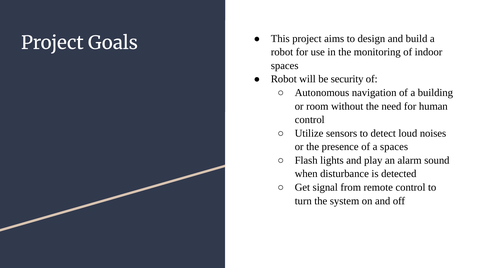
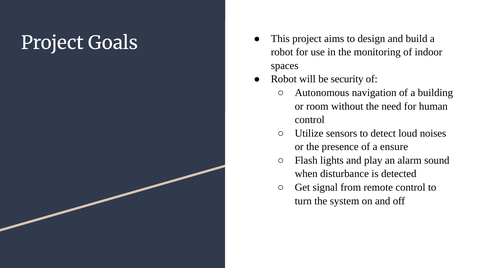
a spaces: spaces -> ensure
